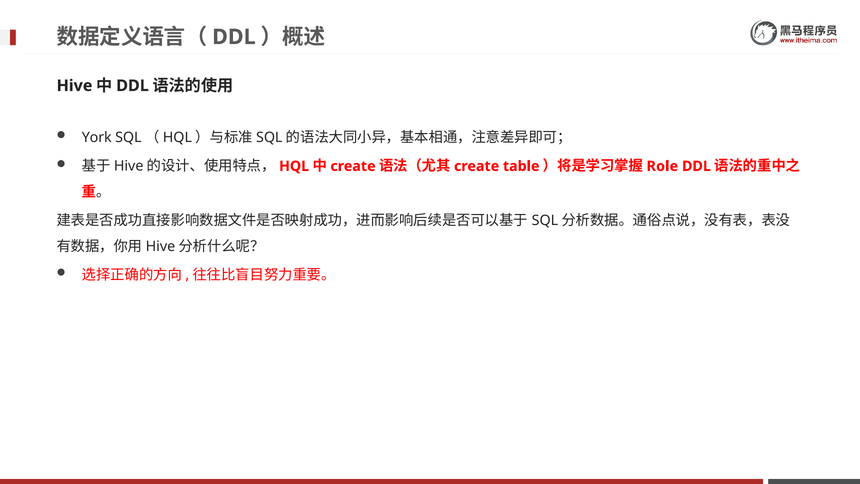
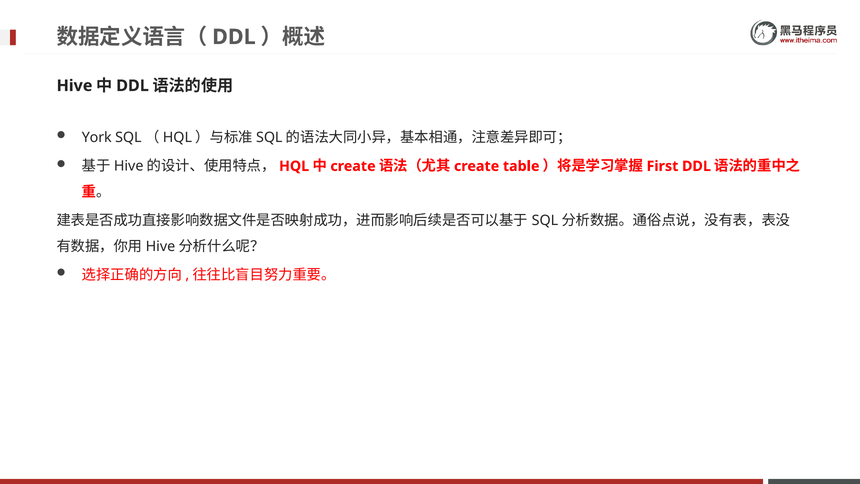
Role: Role -> First
